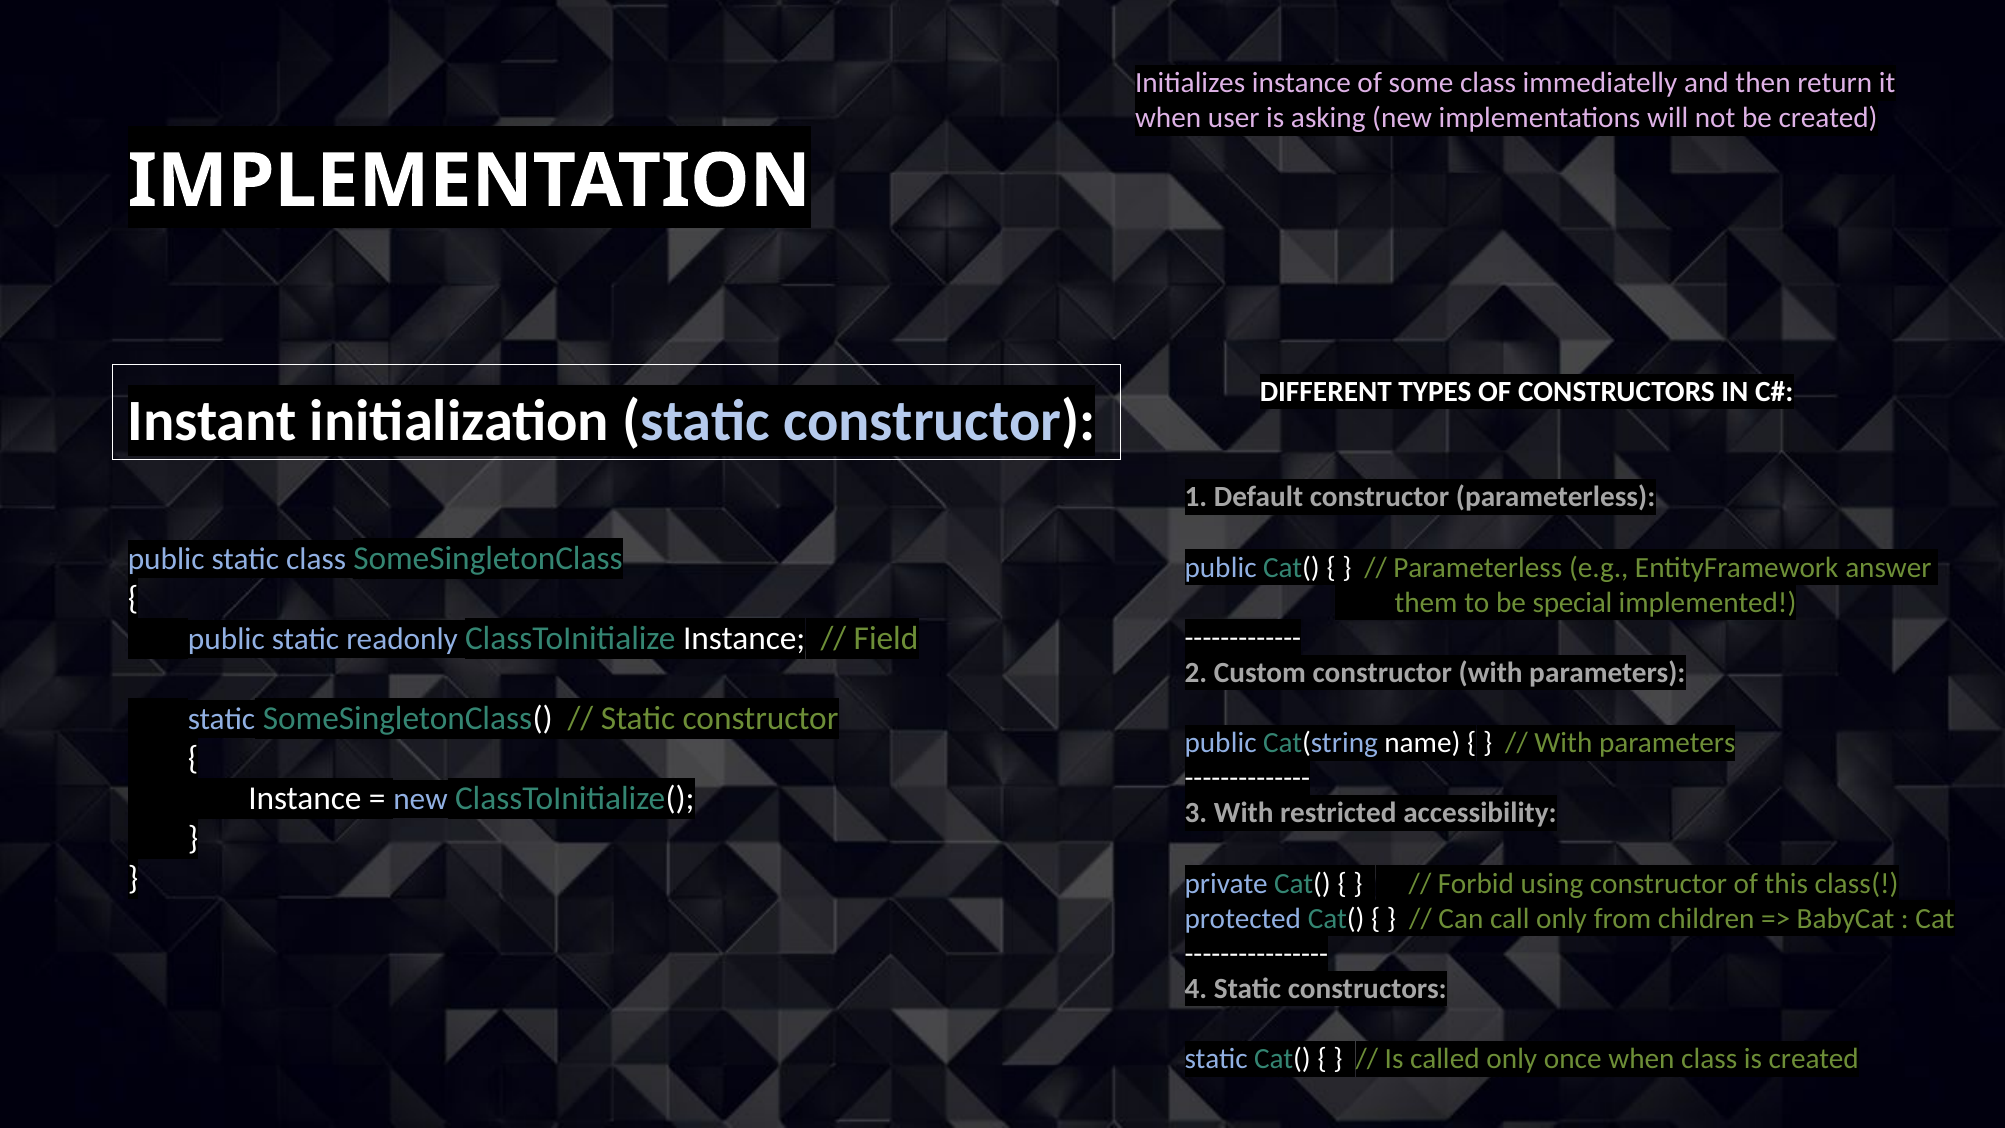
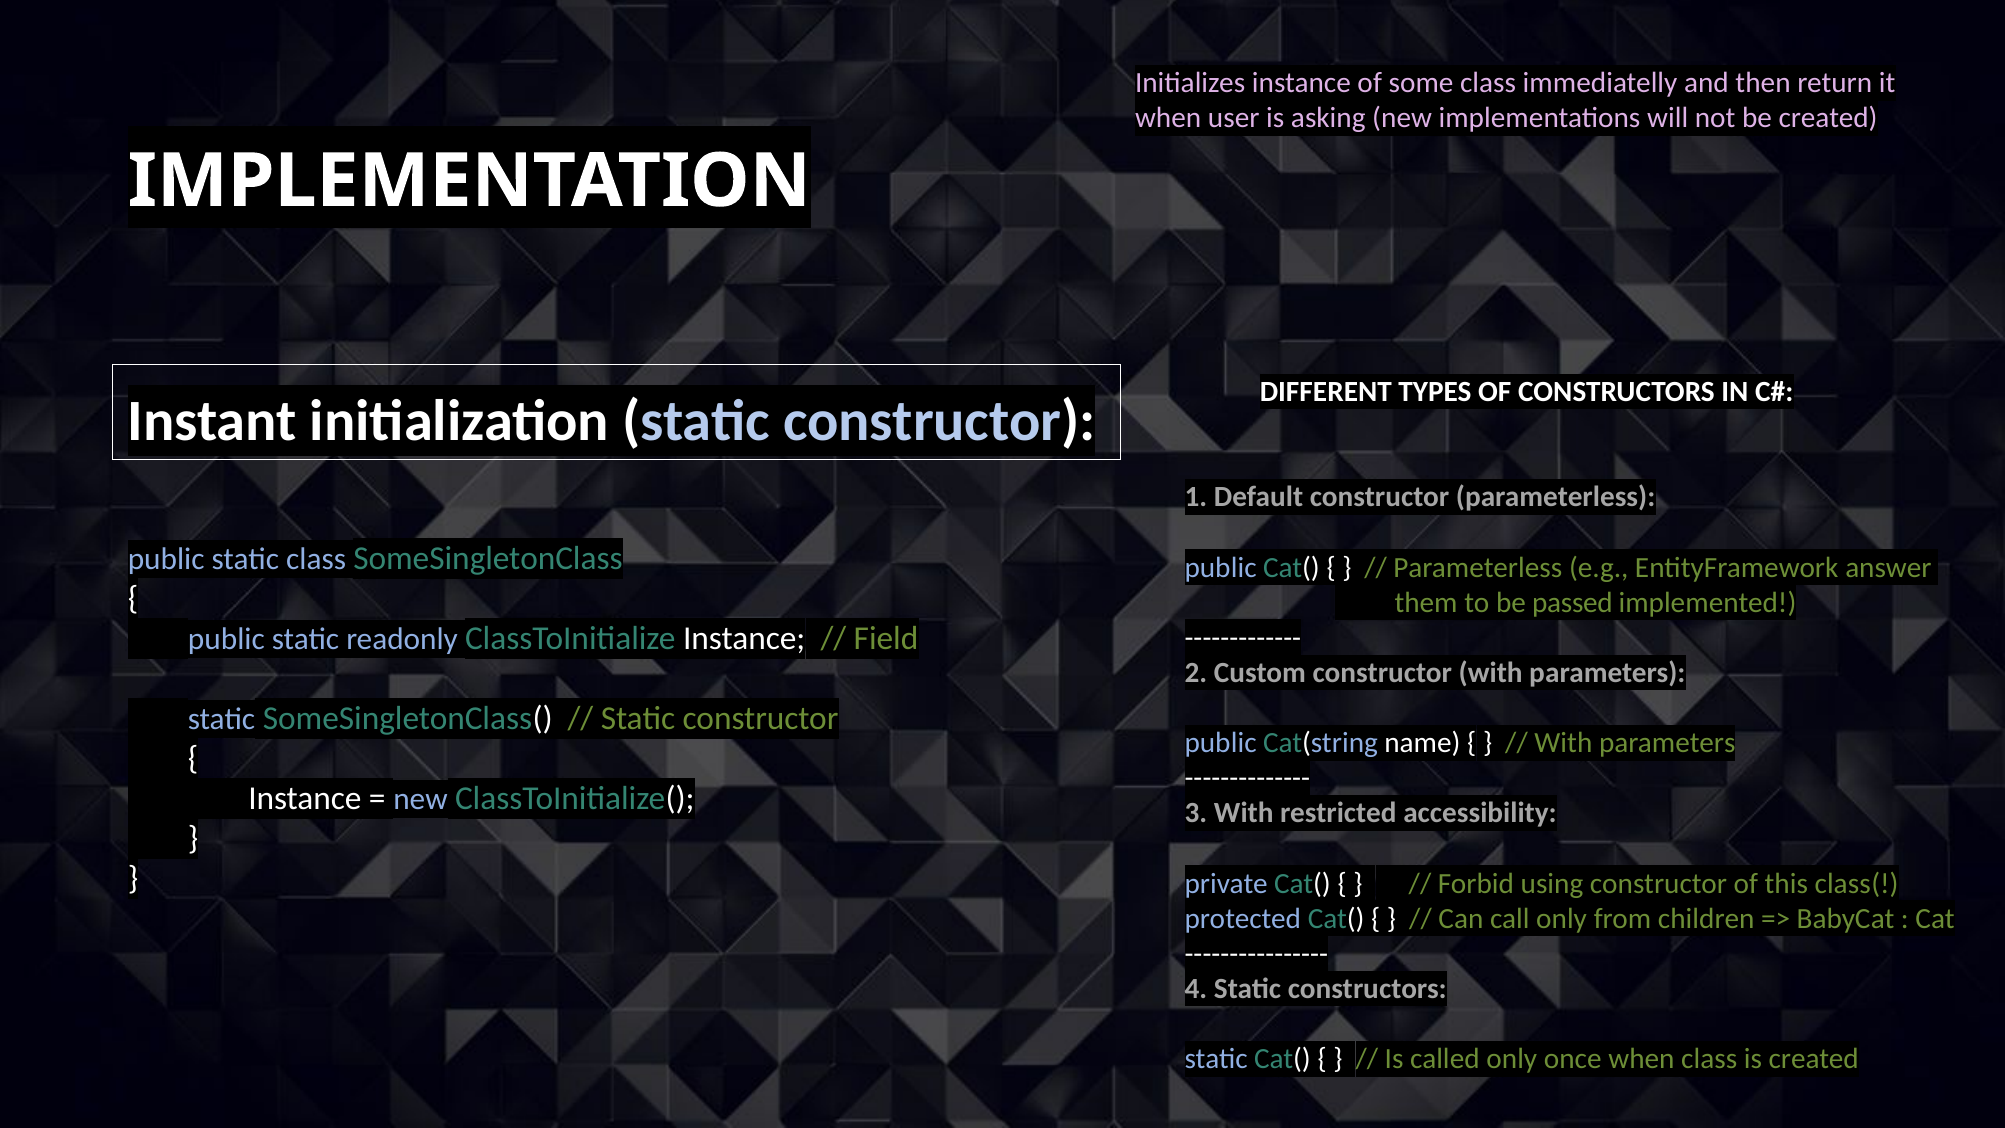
special: special -> passed
